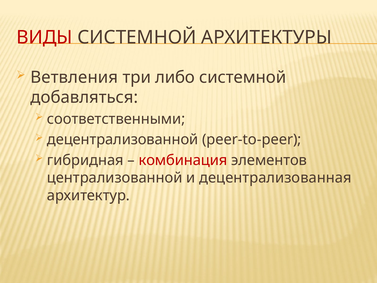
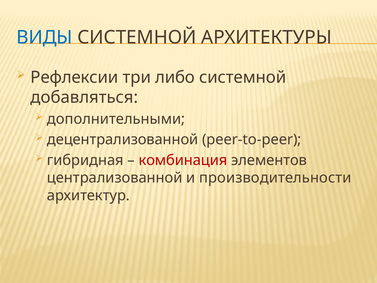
ВИДЫ colour: red -> blue
Ветвления: Ветвления -> Рефлексии
соответственными: соответственными -> дополнительными
децентрализованная: децентрализованная -> производительности
